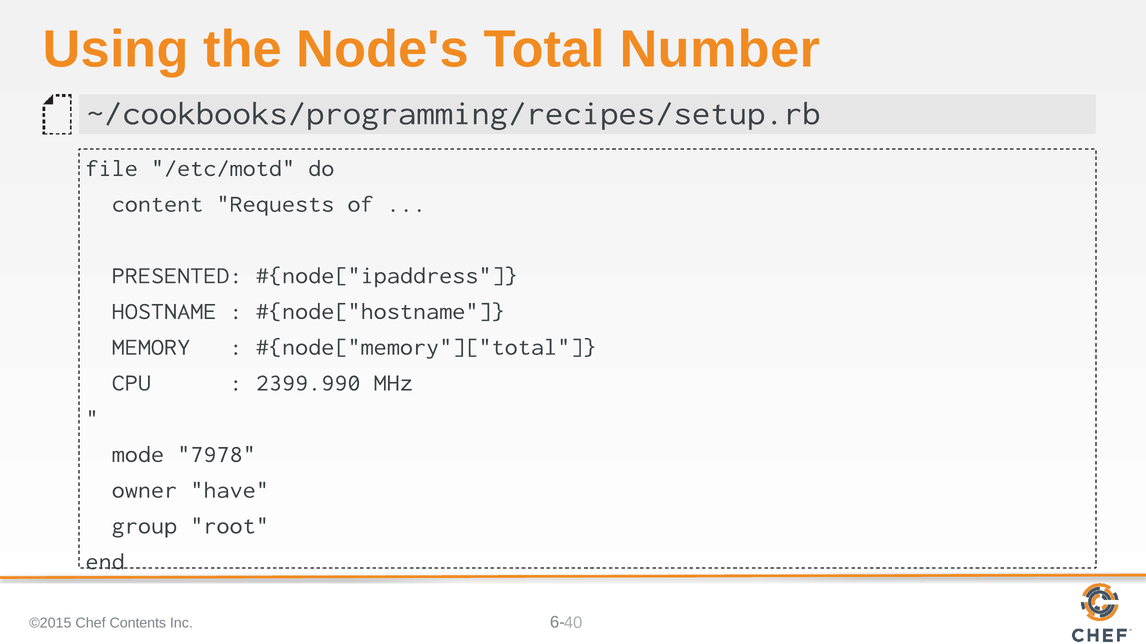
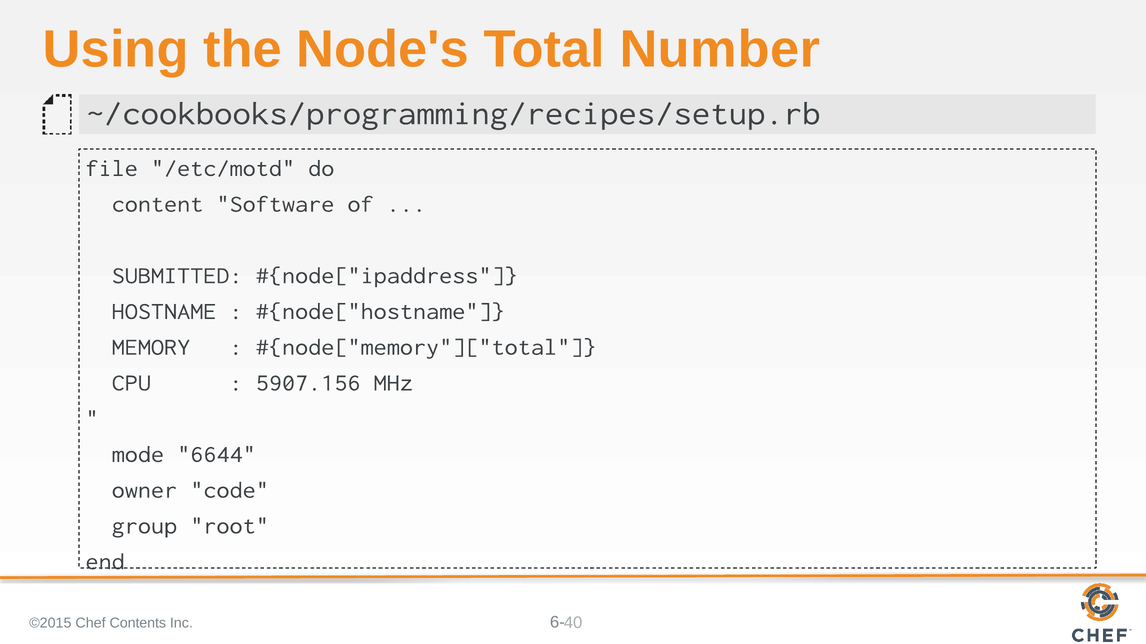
Requests: Requests -> Software
PRESENTED: PRESENTED -> SUBMITTED
2399.990: 2399.990 -> 5907.156
7978: 7978 -> 6644
have: have -> code
